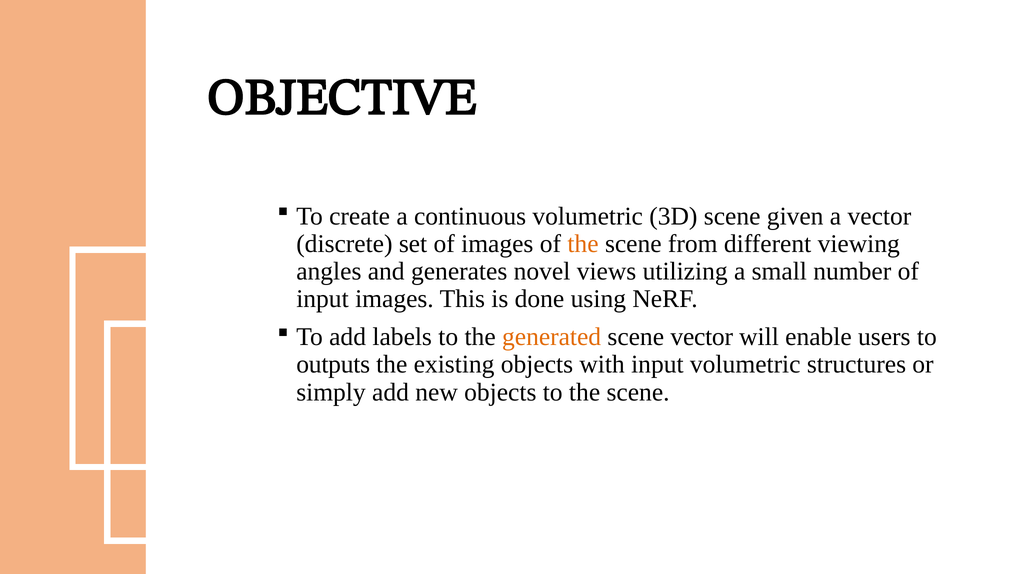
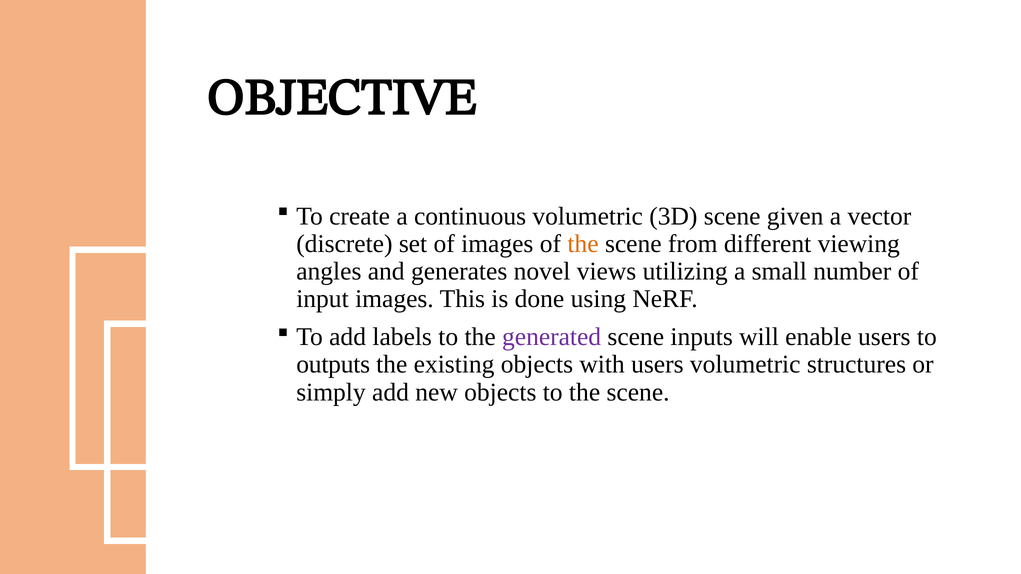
generated colour: orange -> purple
scene vector: vector -> inputs
with input: input -> users
